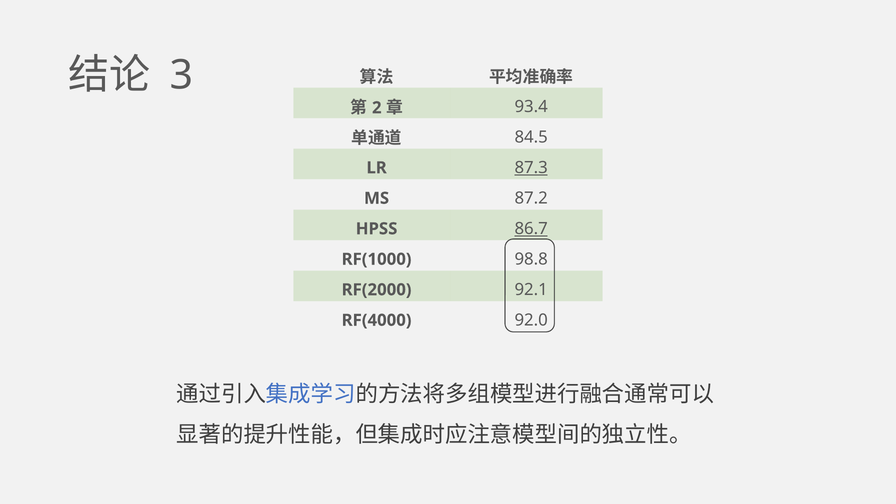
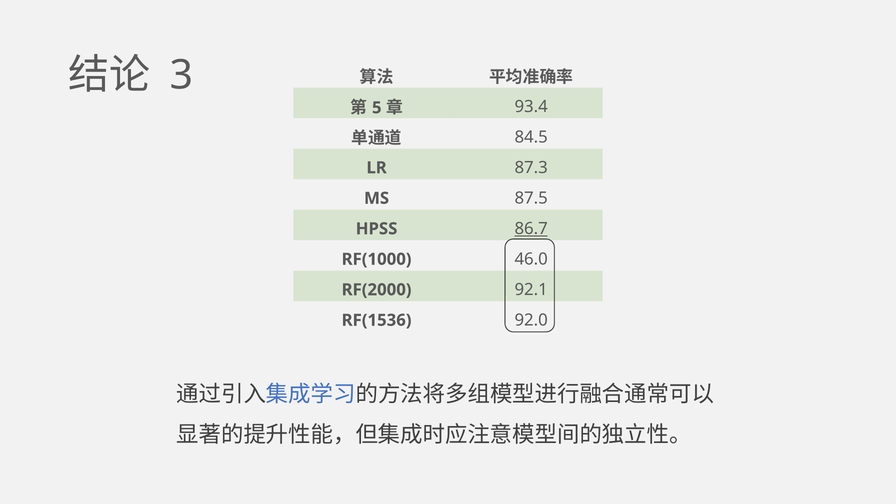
2: 2 -> 5
87.3 underline: present -> none
87.2: 87.2 -> 87.5
98.8: 98.8 -> 46.0
RF(4000: RF(4000 -> RF(1536
